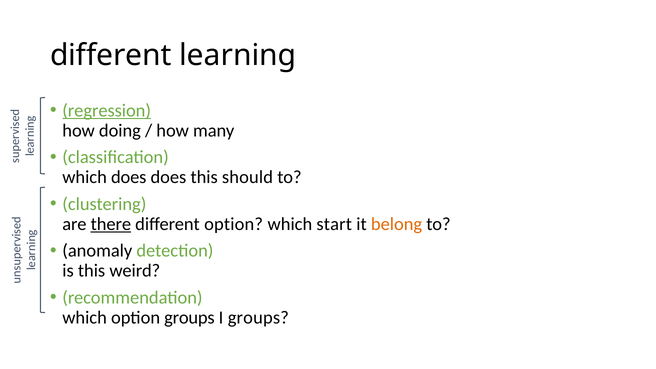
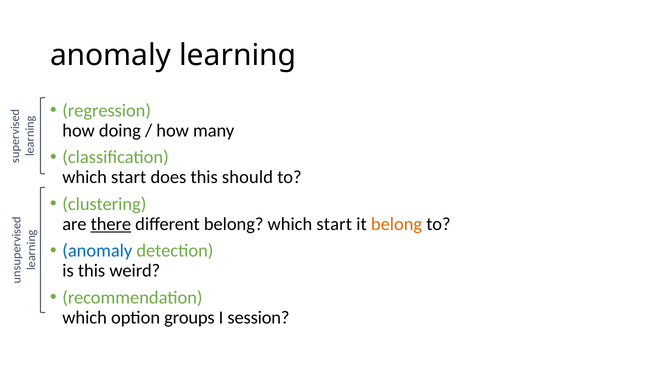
different at (111, 55): different -> anomaly
regression underline: present -> none
does at (129, 177): does -> start
different option: option -> belong
anomaly at (97, 251) colour: black -> blue
I groups: groups -> session
